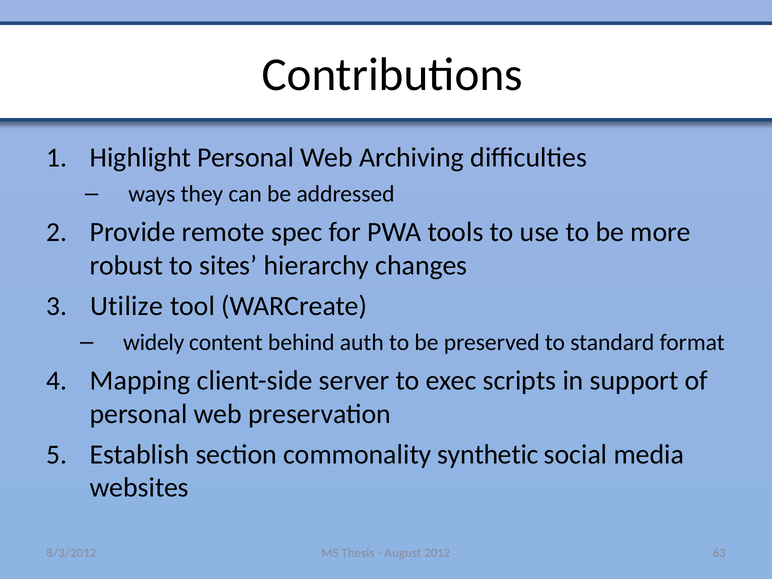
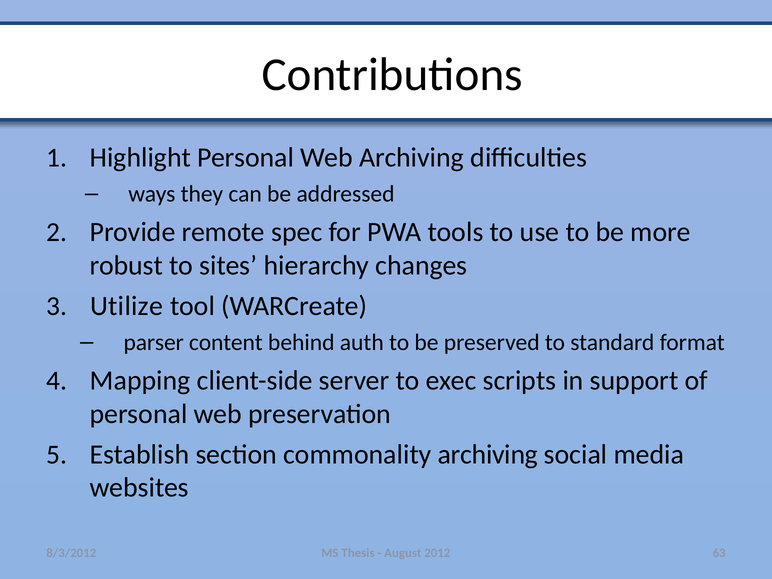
widely: widely -> parser
commonality synthetic: synthetic -> archiving
